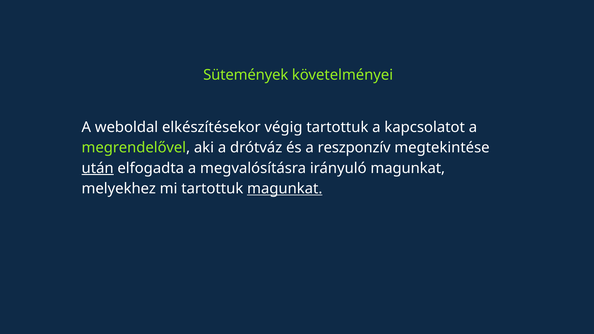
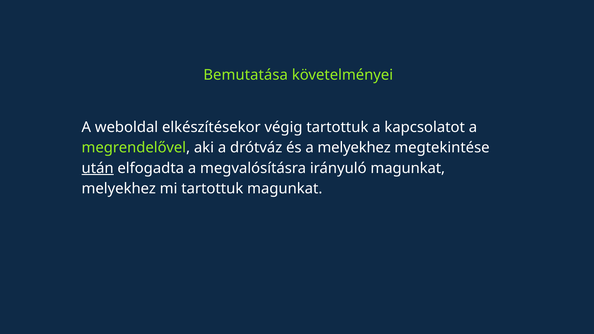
Sütemények: Sütemények -> Bemutatása
a reszponzív: reszponzív -> melyekhez
magunkat at (285, 189) underline: present -> none
